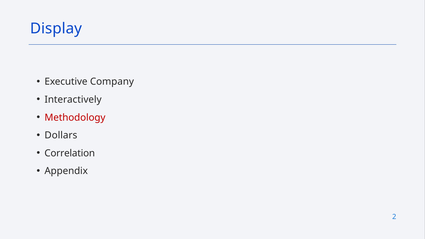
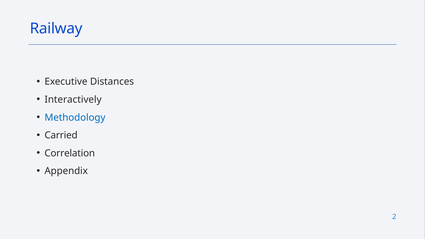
Display: Display -> Railway
Company: Company -> Distances
Methodology colour: red -> blue
Dollars: Dollars -> Carried
